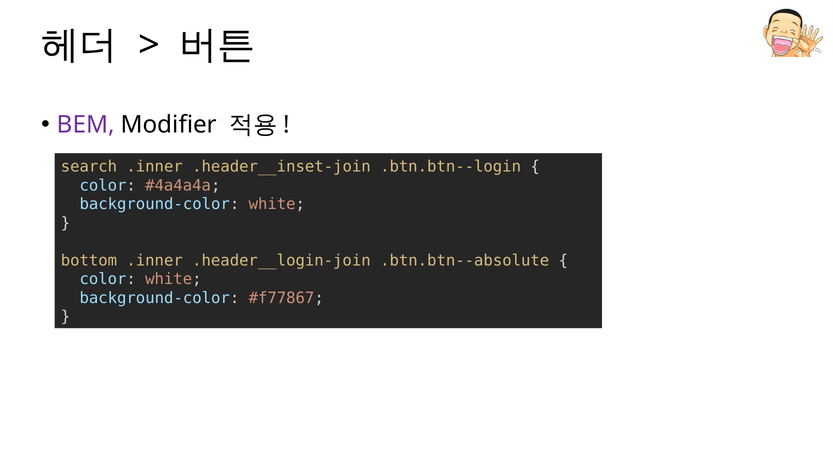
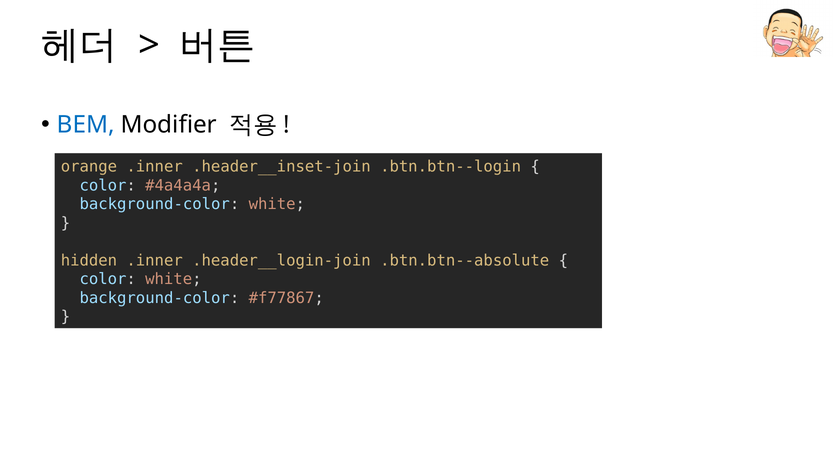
BEM colour: purple -> blue
search: search -> orange
bottom: bottom -> hidden
